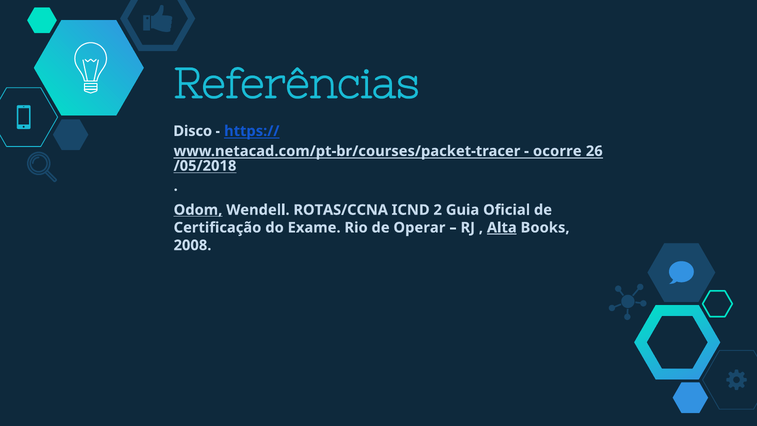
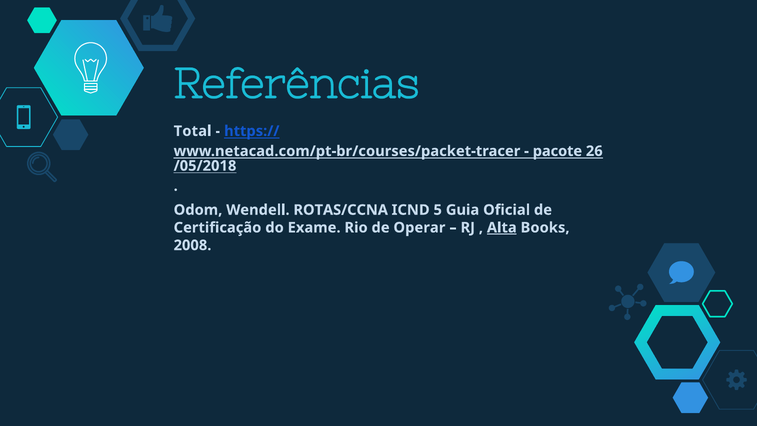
Disco: Disco -> Total
ocorre: ocorre -> pacote
Odom underline: present -> none
2: 2 -> 5
